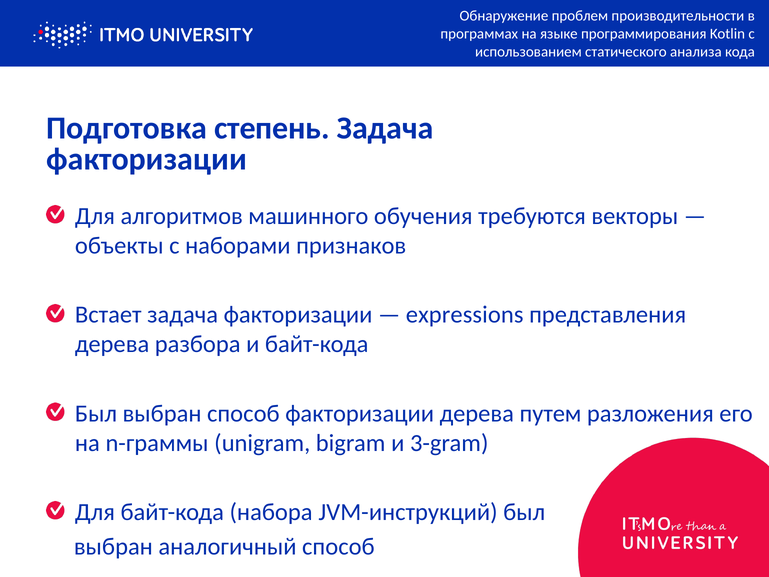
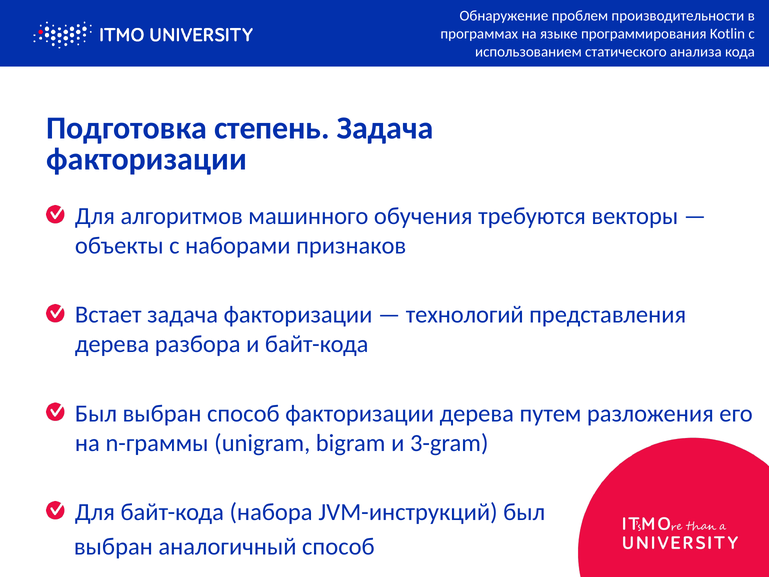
expressions: expressions -> технологий
